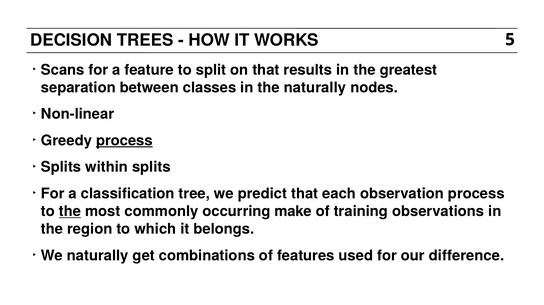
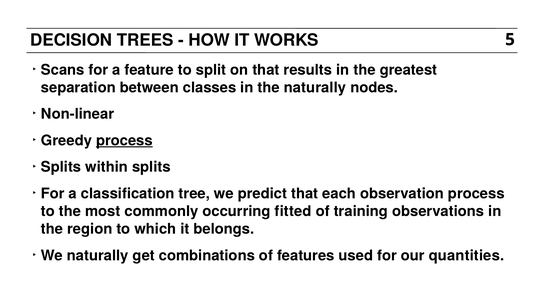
the at (70, 212) underline: present -> none
make: make -> fitted
difference: difference -> quantities
